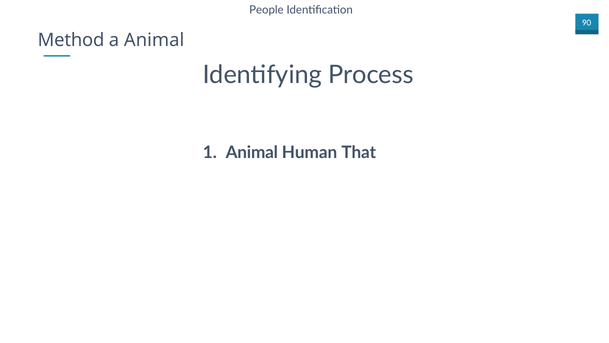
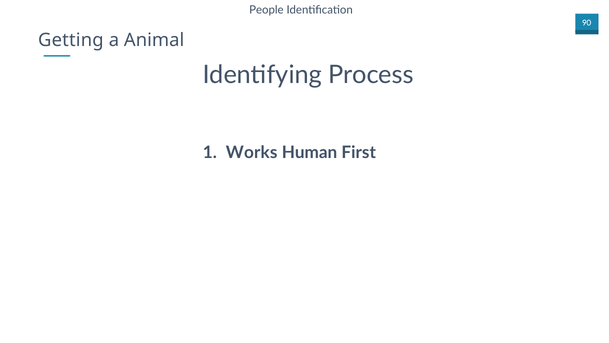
Method: Method -> Getting
Animal at (252, 152): Animal -> Works
That: That -> First
